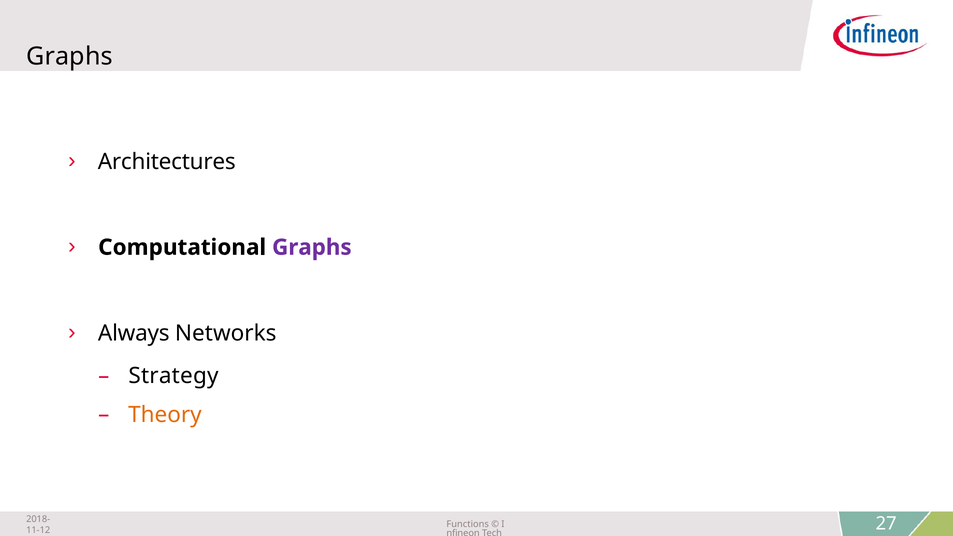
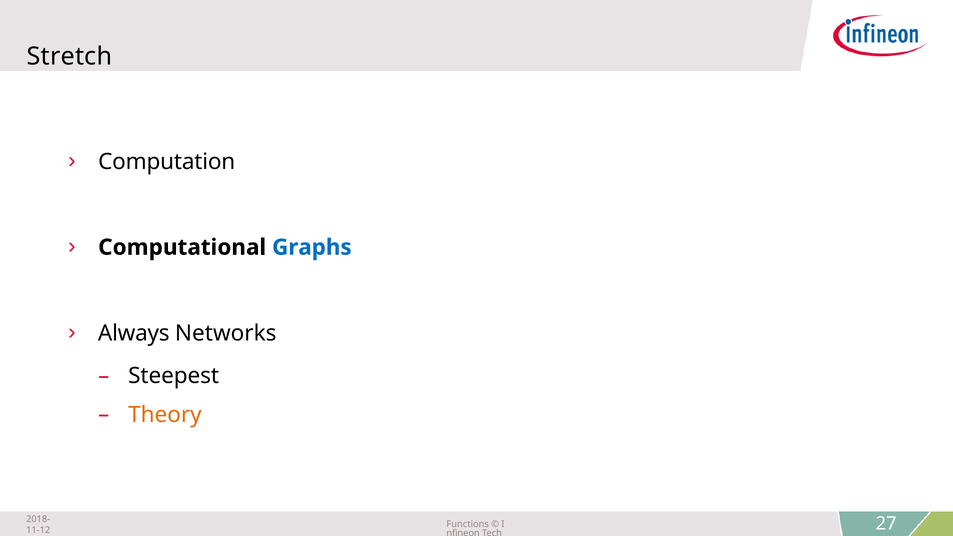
Graphs at (69, 57): Graphs -> Stretch
Architectures: Architectures -> Computation
Graphs at (312, 247) colour: purple -> blue
Strategy: Strategy -> Steepest
